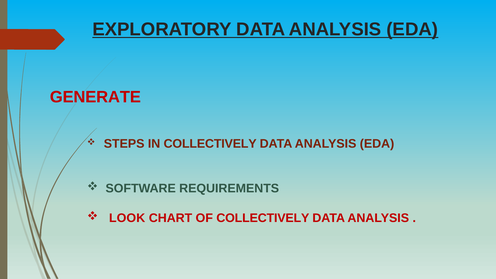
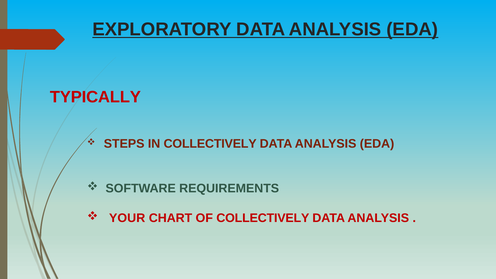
GENERATE: GENERATE -> TYPICALLY
LOOK: LOOK -> YOUR
